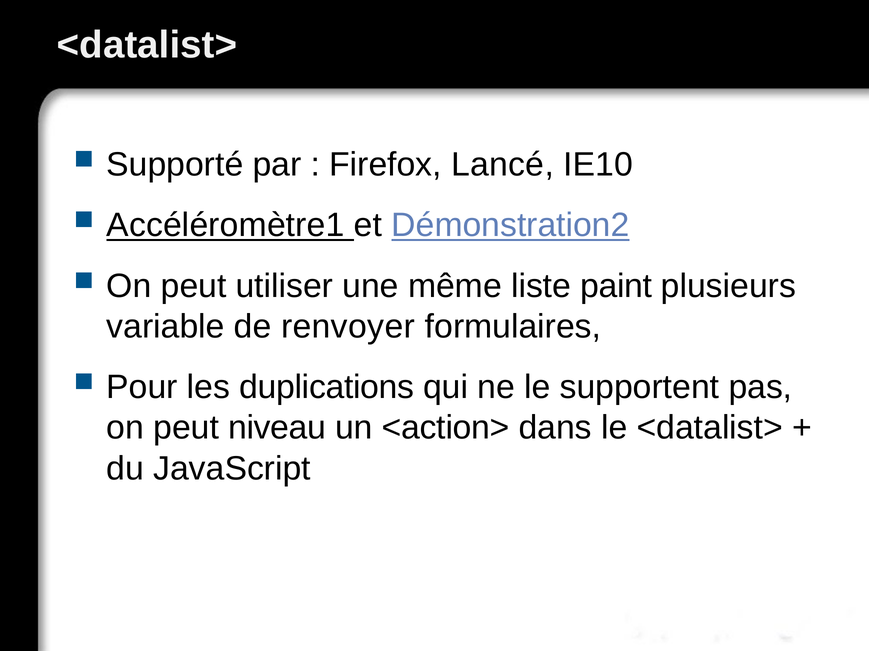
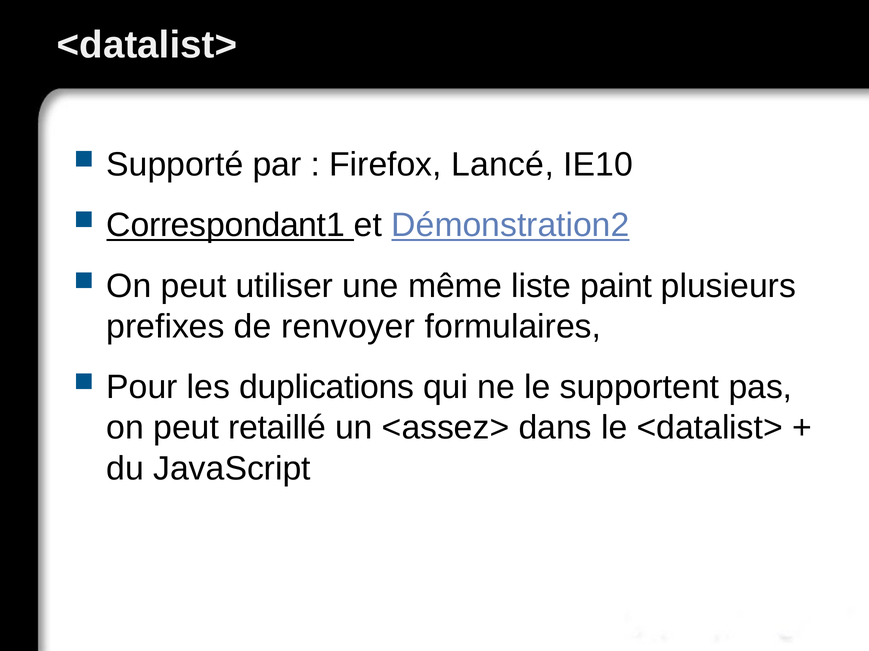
Accéléromètre1: Accéléromètre1 -> Correspondant1
variable: variable -> prefixes
niveau: niveau -> retaillé
<action>: <action> -> <assez>
